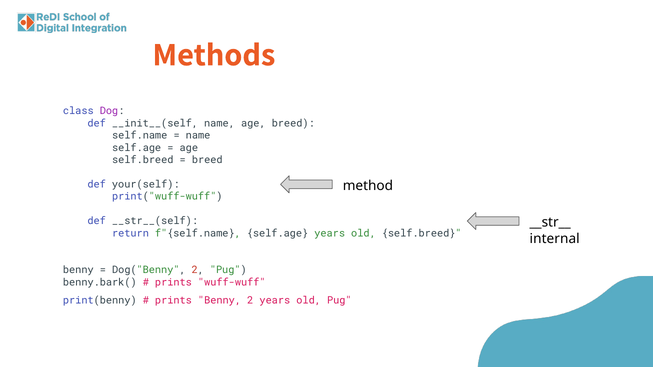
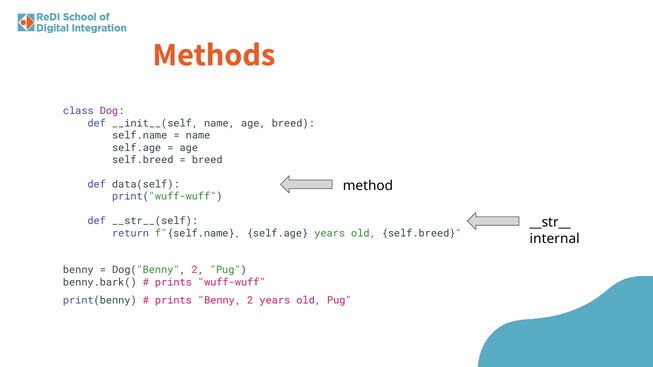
your(self: your(self -> data(self
